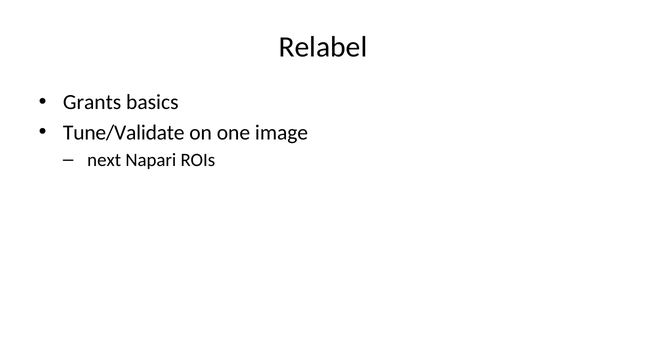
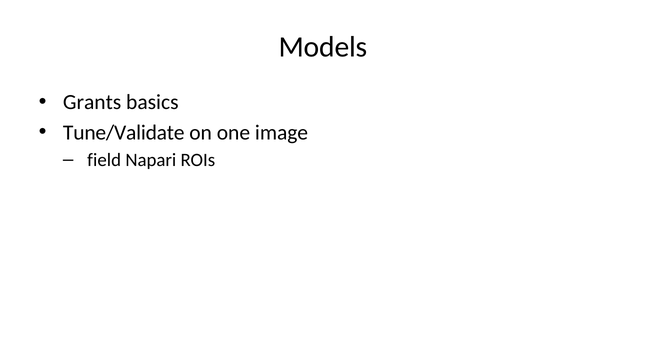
Relabel: Relabel -> Models
next: next -> field
